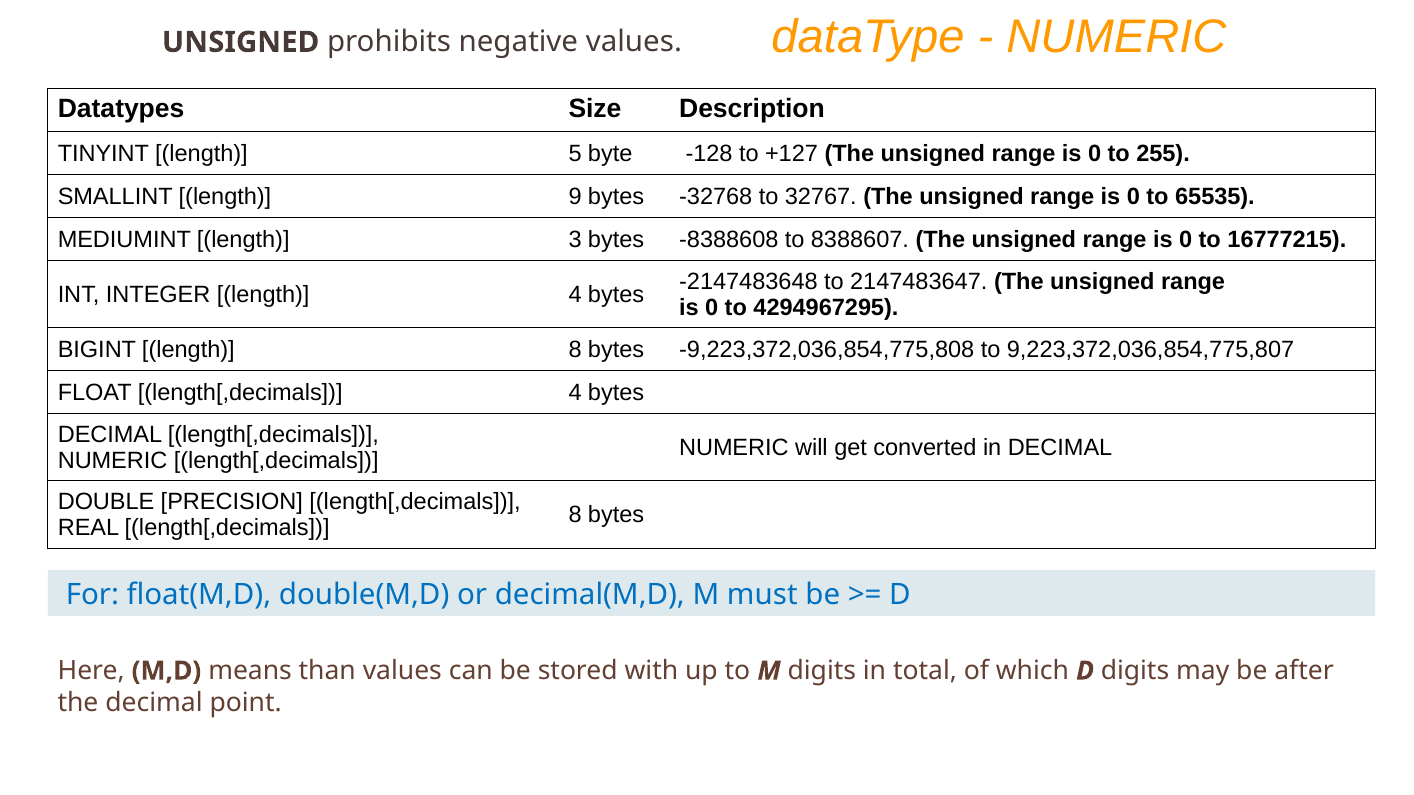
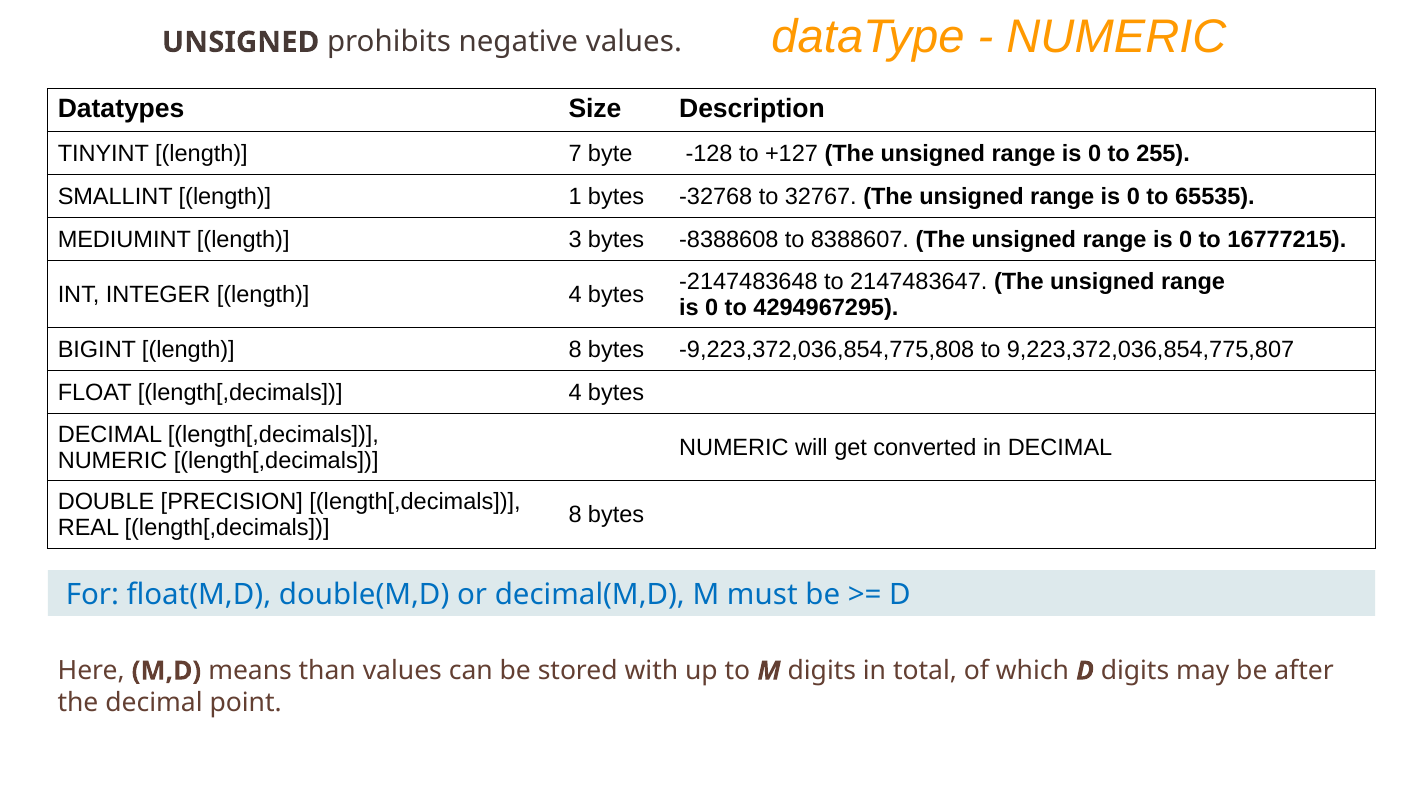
5: 5 -> 7
9: 9 -> 1
